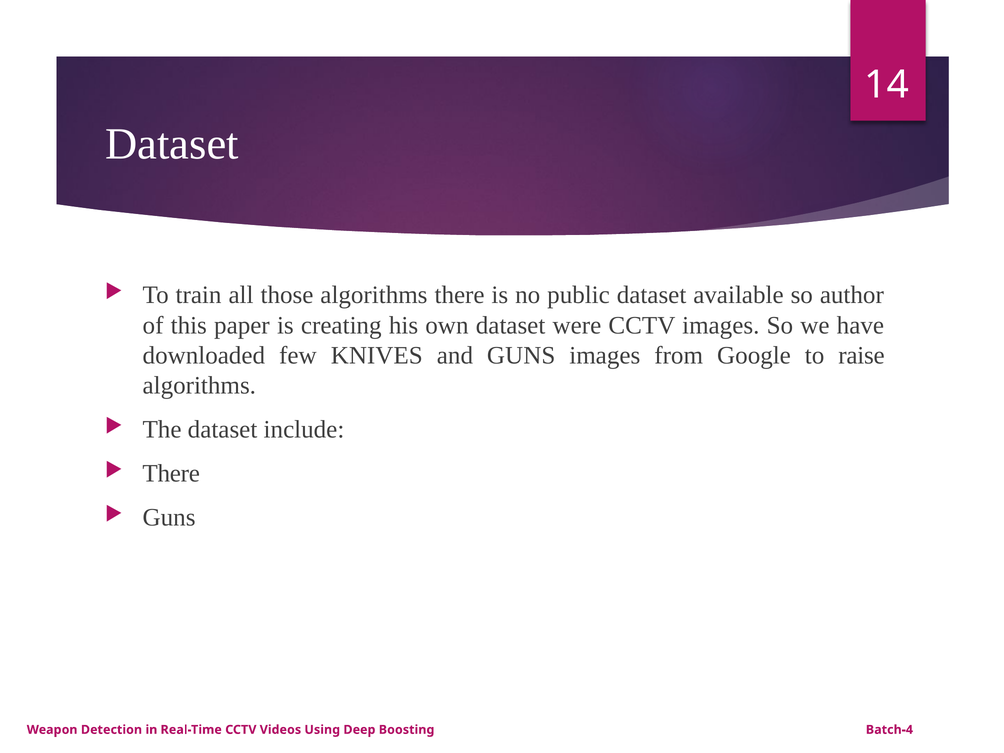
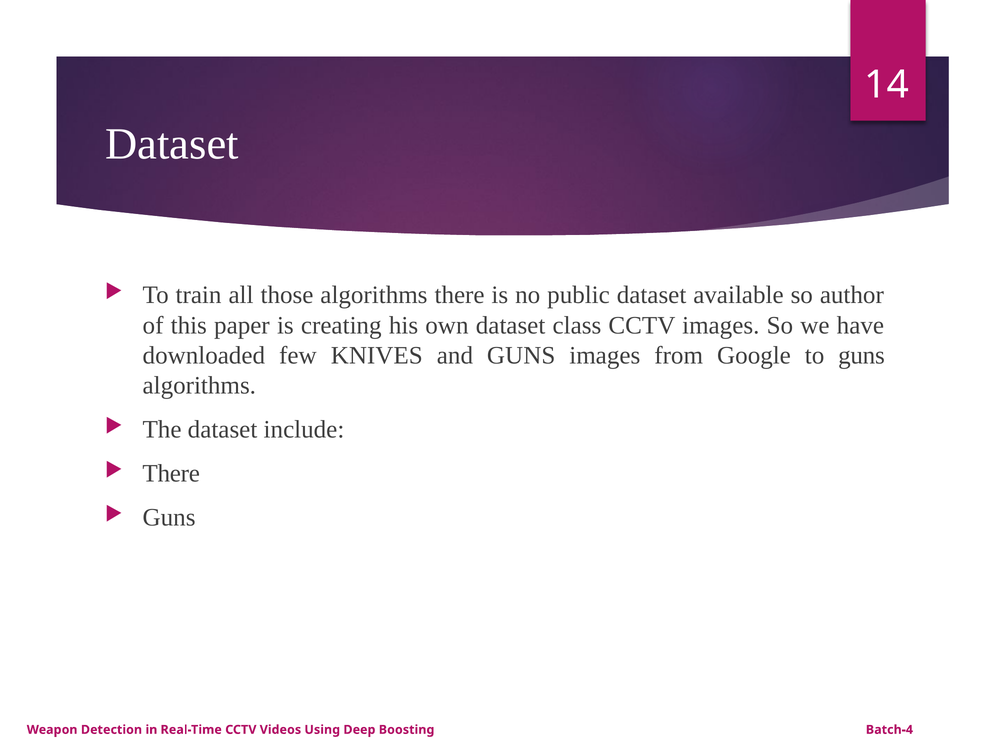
were: were -> class
to raise: raise -> guns
